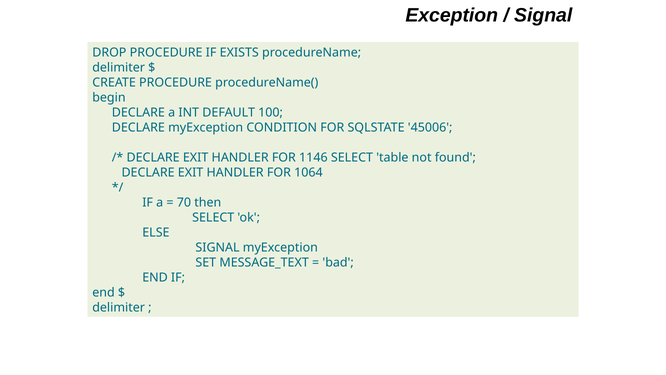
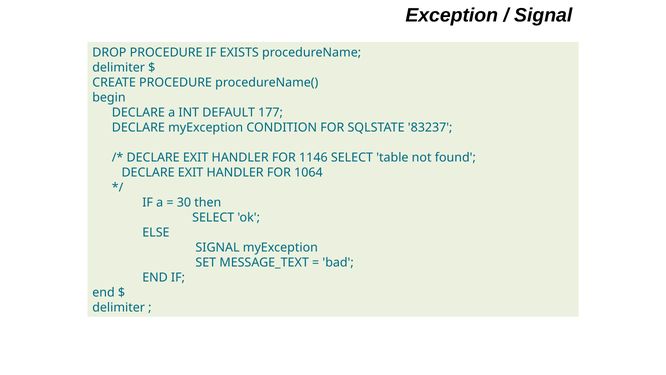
100: 100 -> 177
45006: 45006 -> 83237
70: 70 -> 30
